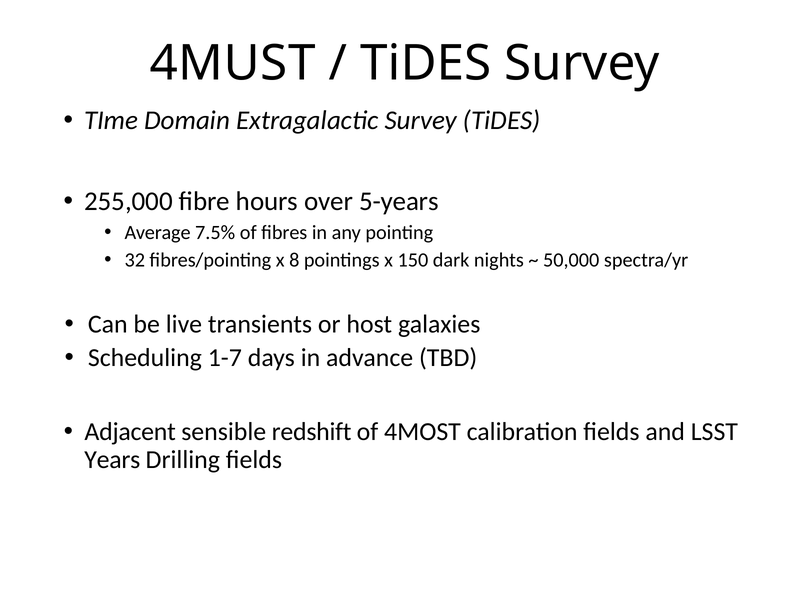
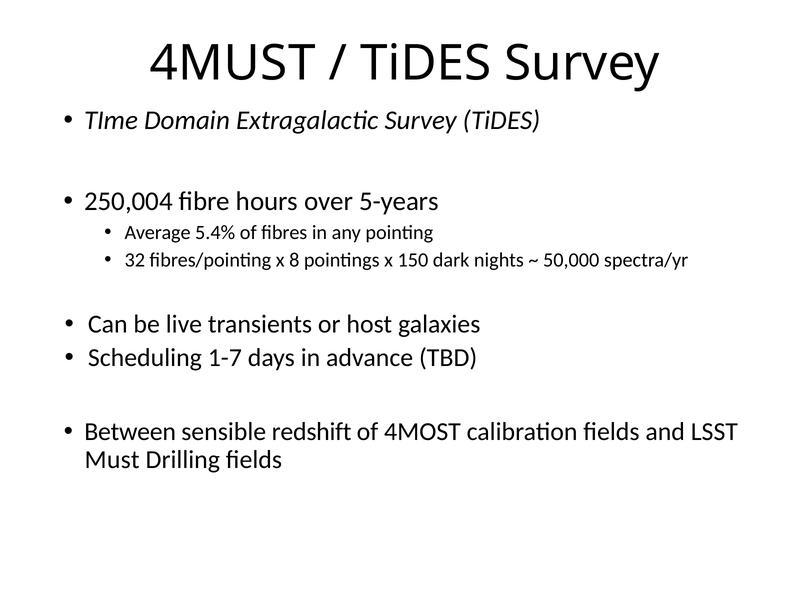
255,000: 255,000 -> 250,004
7.5%: 7.5% -> 5.4%
Adjacent: Adjacent -> Between
Years: Years -> Must
